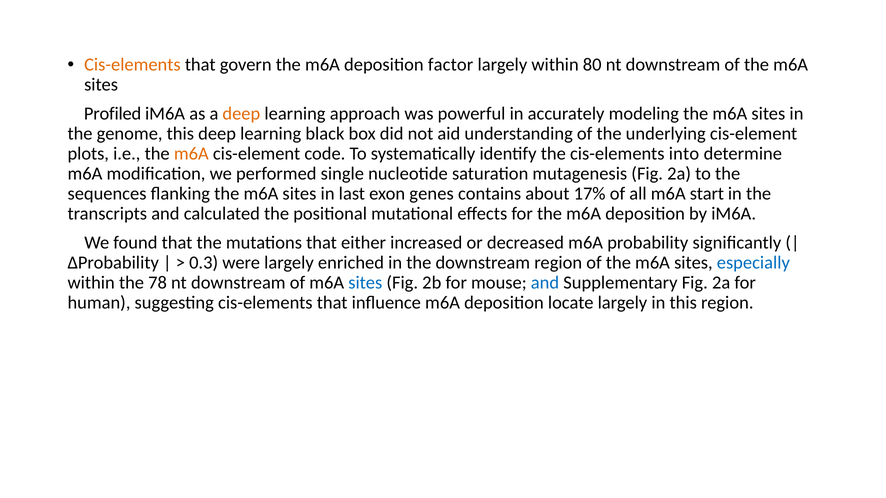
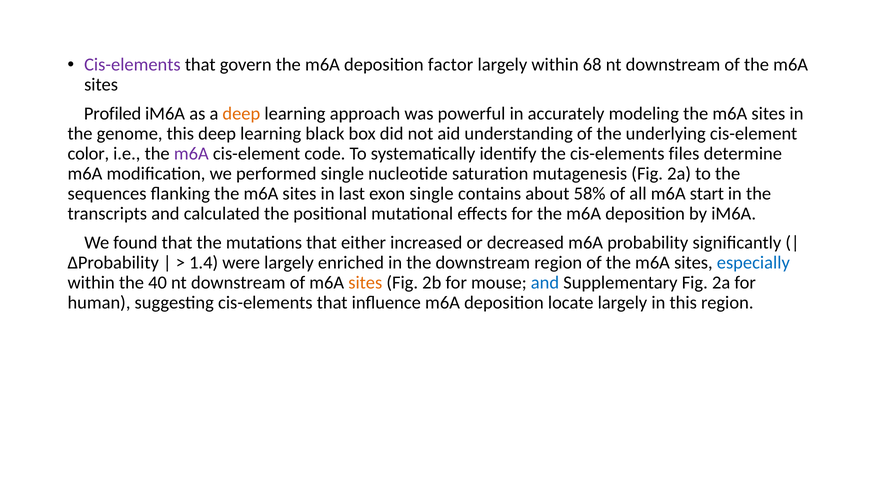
Cis-elements at (132, 65) colour: orange -> purple
80: 80 -> 68
plots: plots -> color
m6A at (191, 154) colour: orange -> purple
into: into -> files
exon genes: genes -> single
17%: 17% -> 58%
0.3: 0.3 -> 1.4
78: 78 -> 40
sites at (365, 283) colour: blue -> orange
